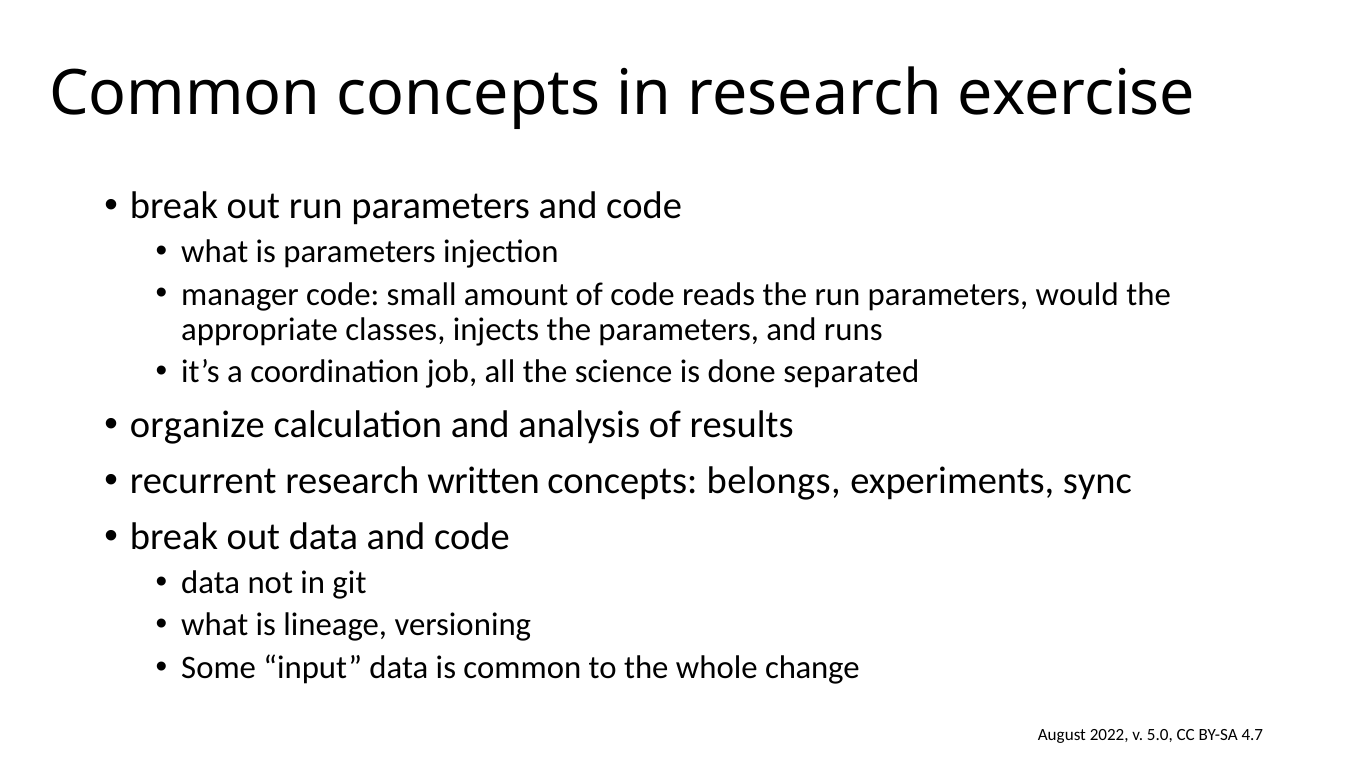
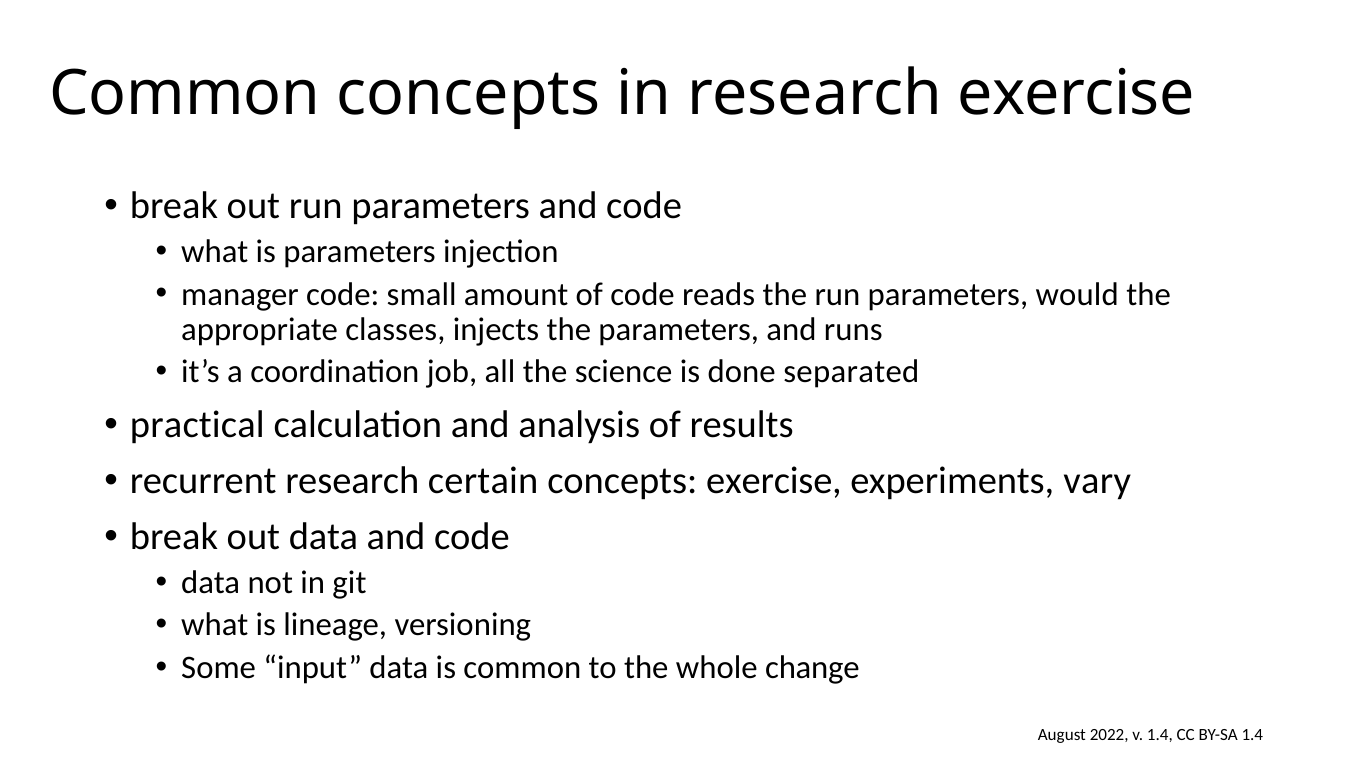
organize: organize -> practical
written: written -> certain
concepts belongs: belongs -> exercise
sync: sync -> vary
v 5.0: 5.0 -> 1.4
BY-SA 4.7: 4.7 -> 1.4
